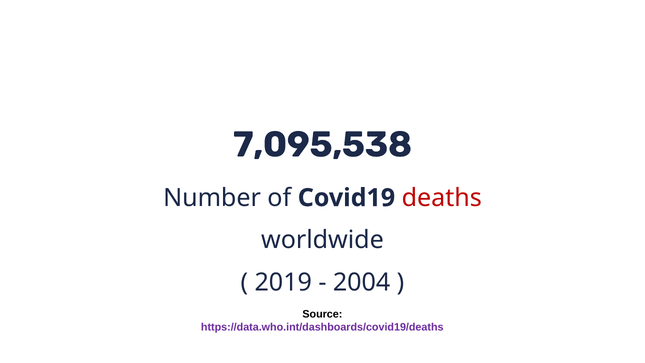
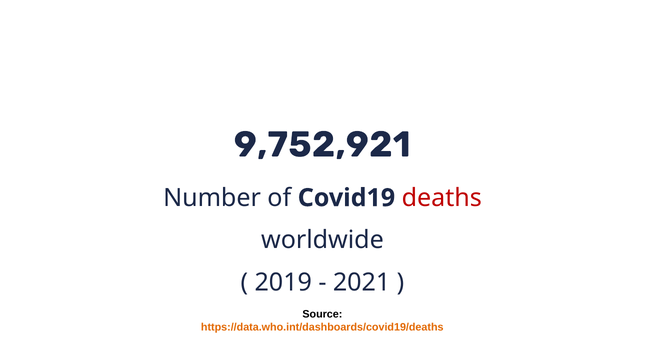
7,095,538: 7,095,538 -> 9,752,921
2004: 2004 -> 2021
https://data.who.int/dashboards/covid19/deaths colour: purple -> orange
